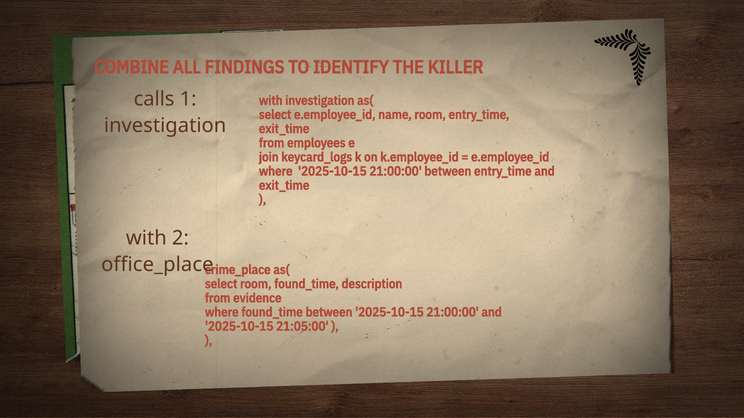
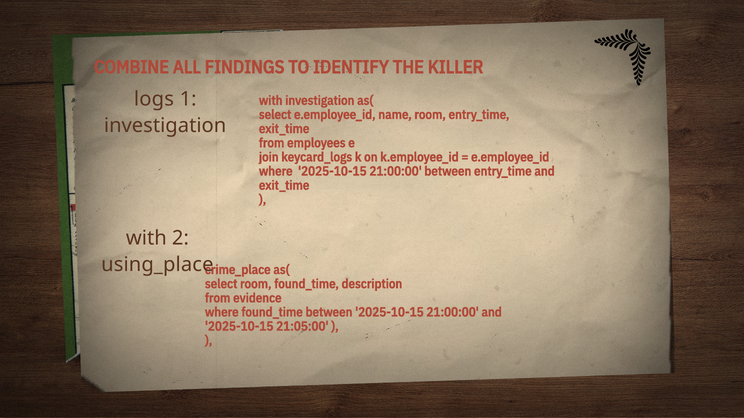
calls: calls -> logs
office_place: office_place -> using_place
